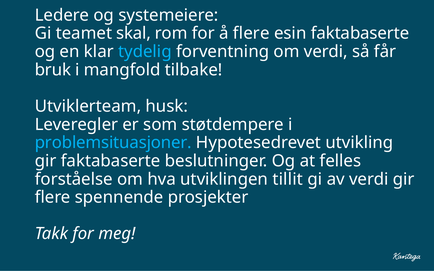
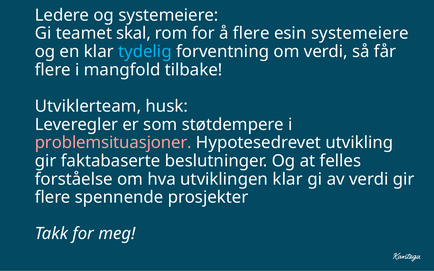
esin faktabaserte: faktabaserte -> systemeiere
bruk at (53, 70): bruk -> flere
problemsituasjoner colour: light blue -> pink
utviklingen tillit: tillit -> klar
